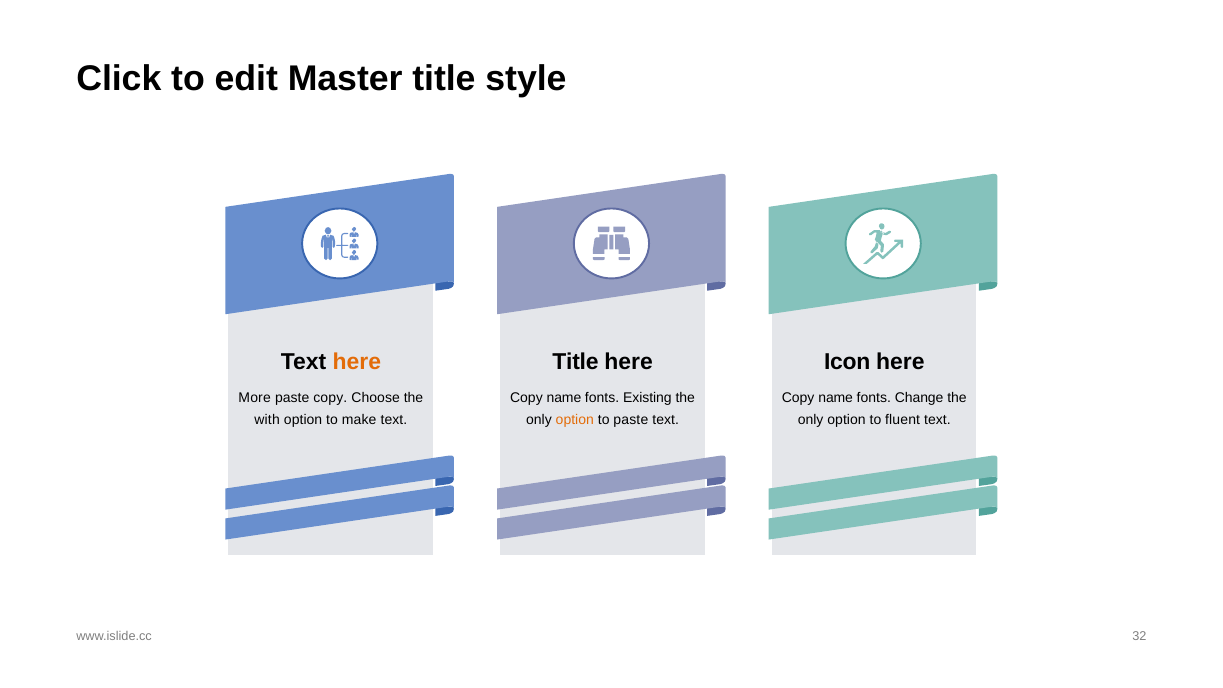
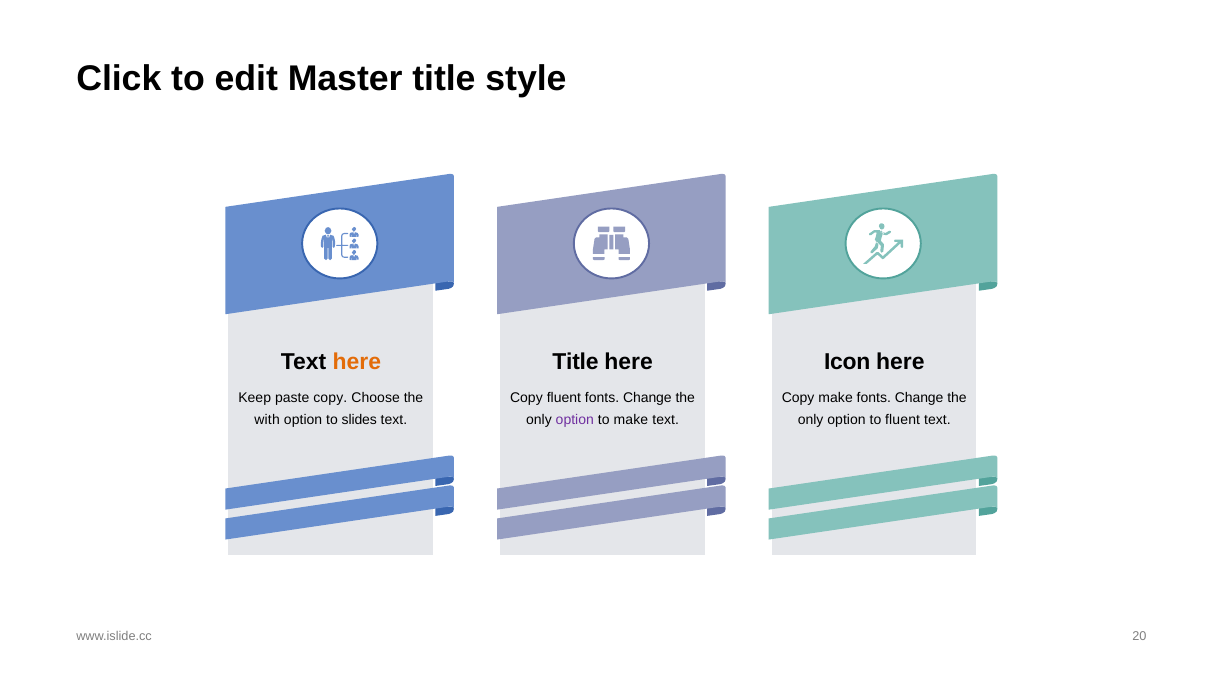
More: More -> Keep
name at (564, 397): name -> fluent
Existing at (647, 397): Existing -> Change
name at (836, 397): name -> make
make: make -> slides
option at (575, 419) colour: orange -> purple
to paste: paste -> make
32: 32 -> 20
